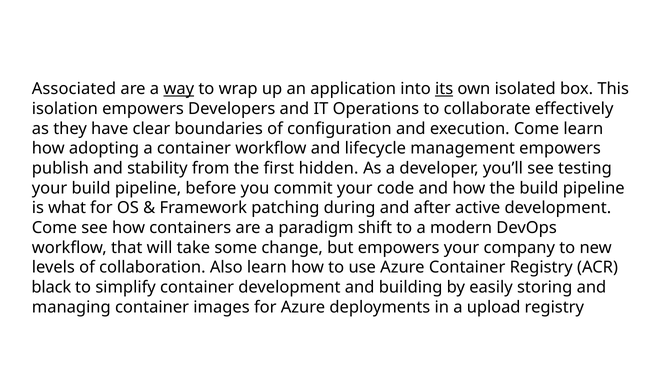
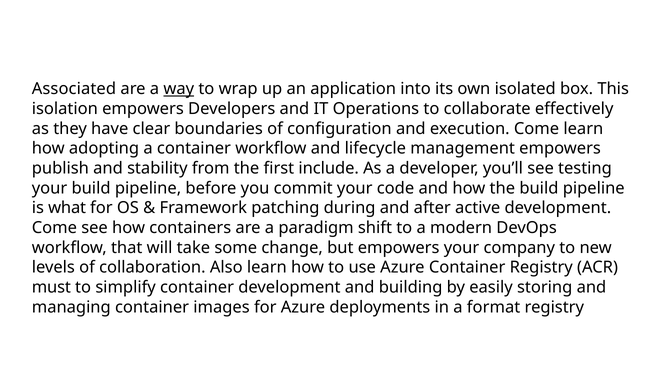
its underline: present -> none
hidden: hidden -> include
black: black -> must
upload: upload -> format
